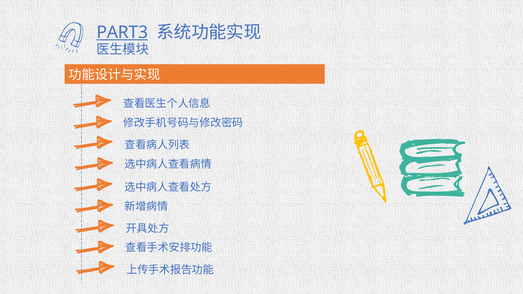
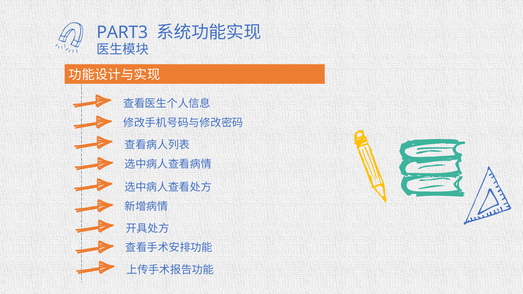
PART3 underline: present -> none
